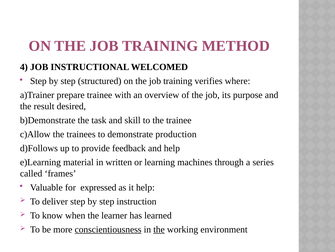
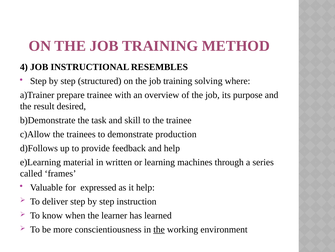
WELCOMED: WELCOMED -> RESEMBLES
verifies: verifies -> solving
conscientiousness underline: present -> none
